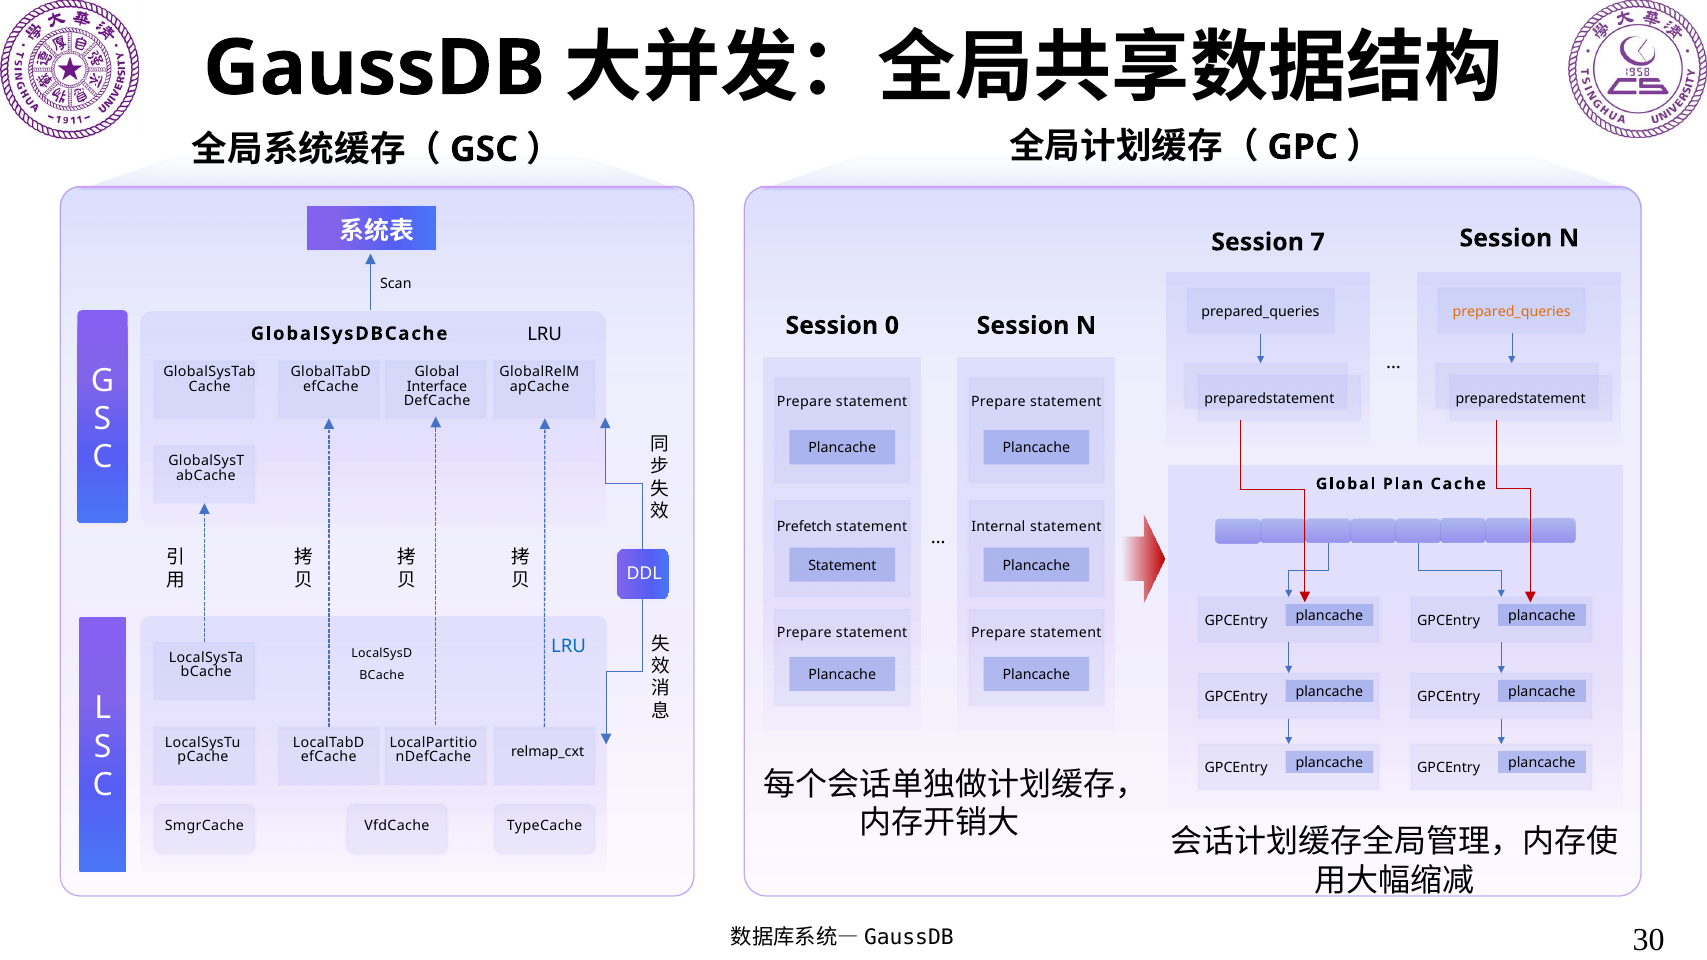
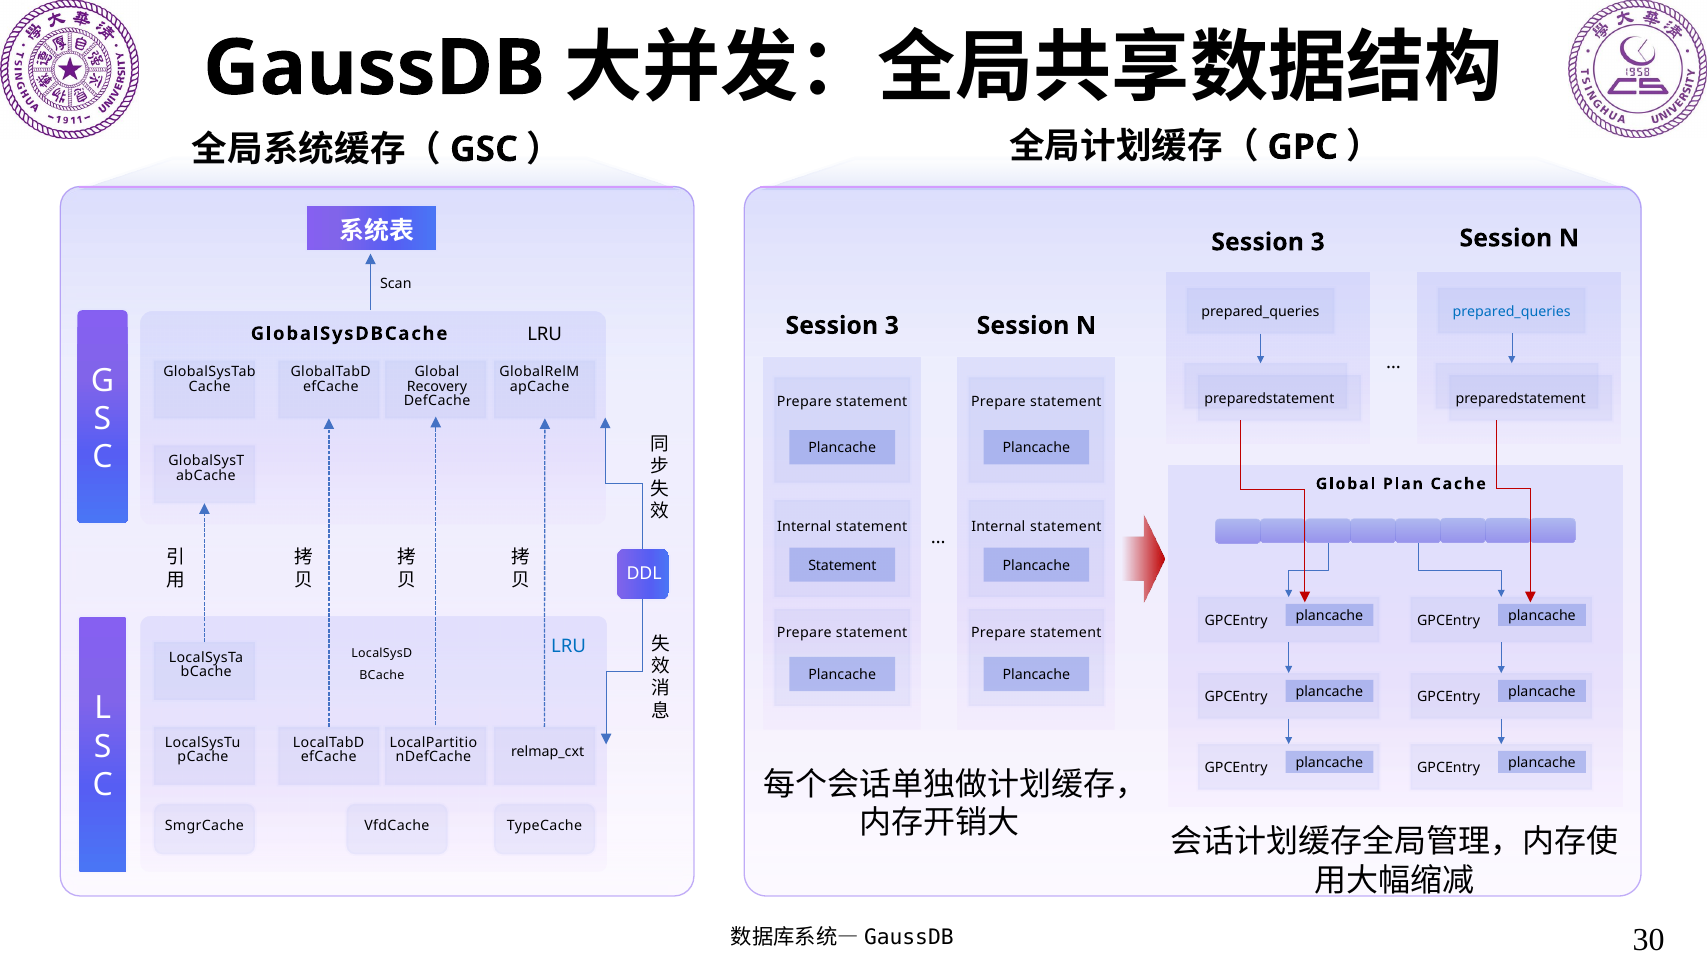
7 at (1318, 242): 7 -> 3
prepared_queries at (1512, 312) colour: orange -> blue
0 at (892, 326): 0 -> 3
Interface: Interface -> Recovery
Prefetch at (804, 526): Prefetch -> Internal
